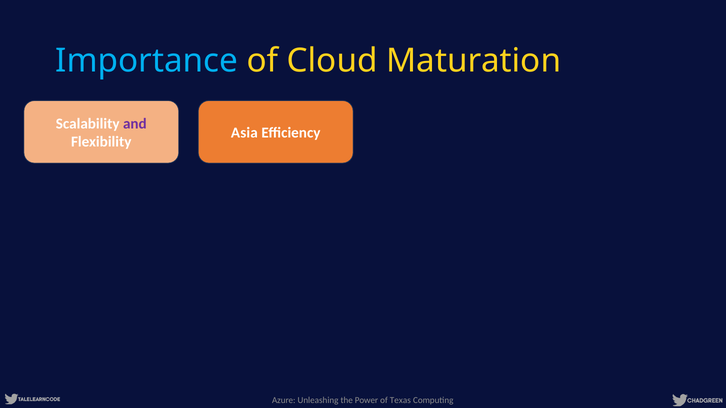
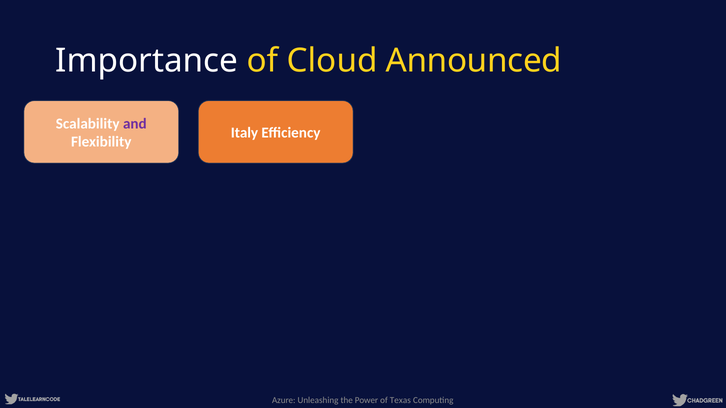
Importance colour: light blue -> white
Maturation: Maturation -> Announced
Asia: Asia -> Italy
